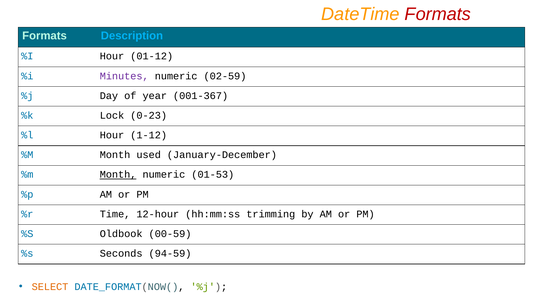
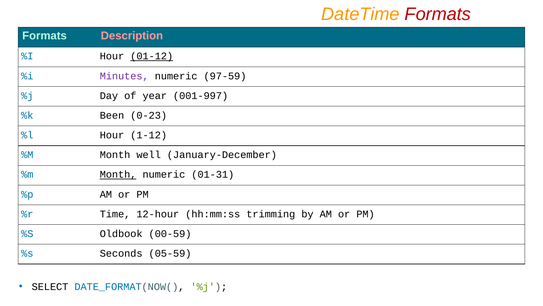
Description colour: light blue -> pink
01-12 underline: none -> present
02-59: 02-59 -> 97-59
001-367: 001-367 -> 001-997
Lock: Lock -> Been
used: used -> well
01-53: 01-53 -> 01-31
94-59: 94-59 -> 05-59
SELECT colour: orange -> black
